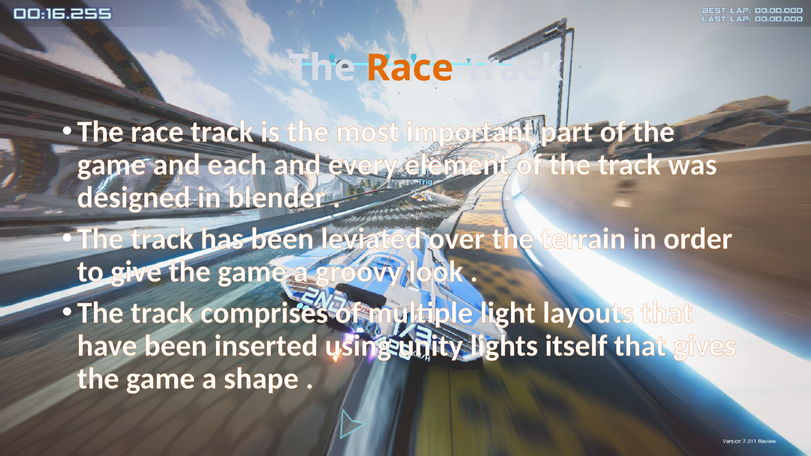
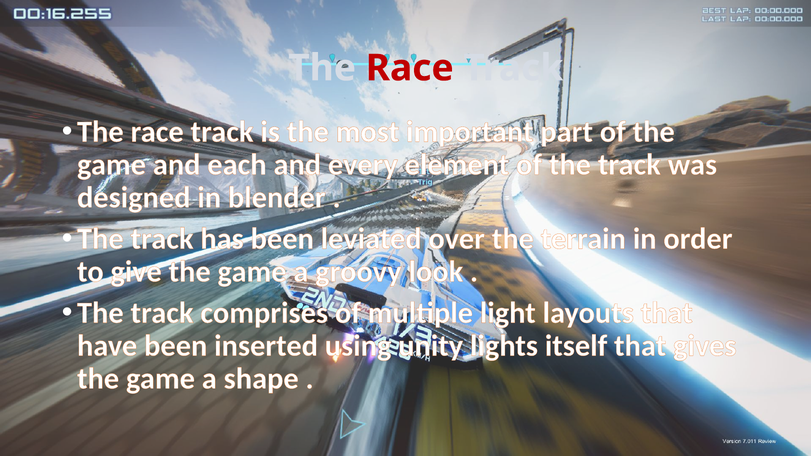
Race at (410, 68) colour: orange -> red
